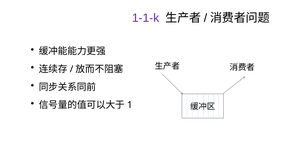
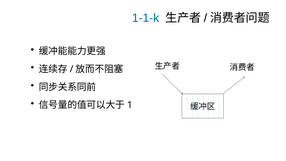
1-1-k colour: purple -> blue
